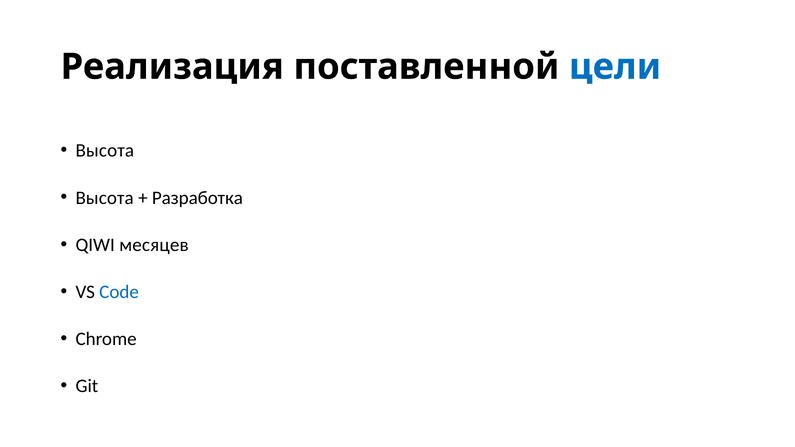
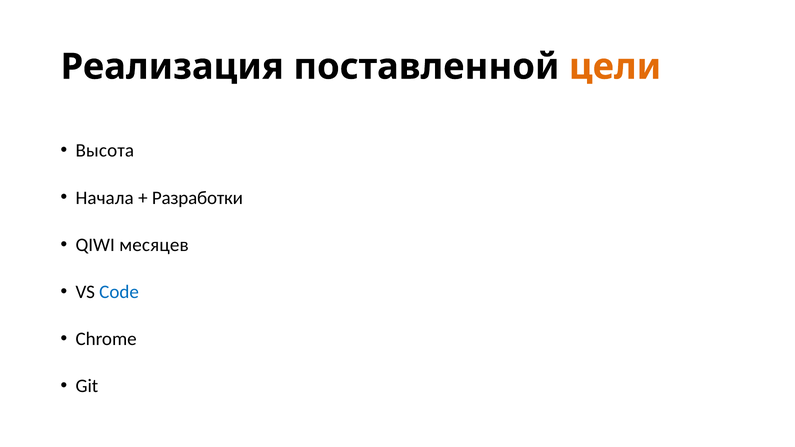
цели colour: blue -> orange
Высота at (105, 198): Высота -> Начала
Разработка: Разработка -> Разработки
